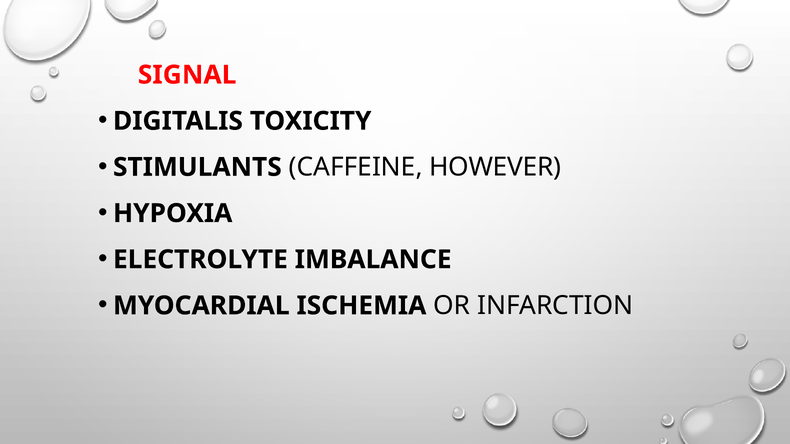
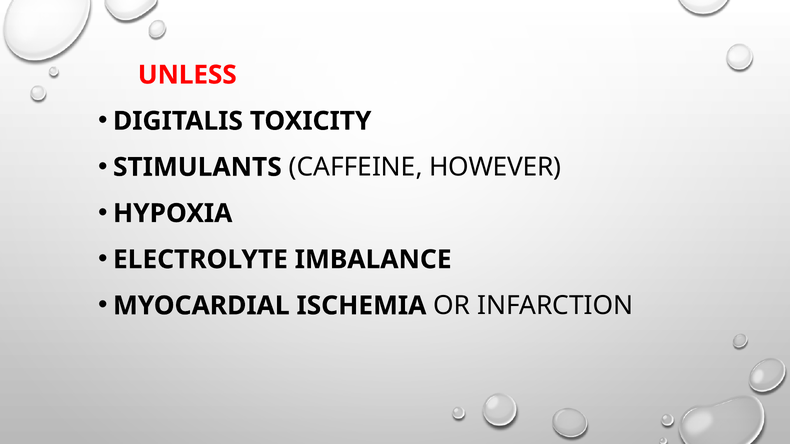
SIGNAL: SIGNAL -> UNLESS
